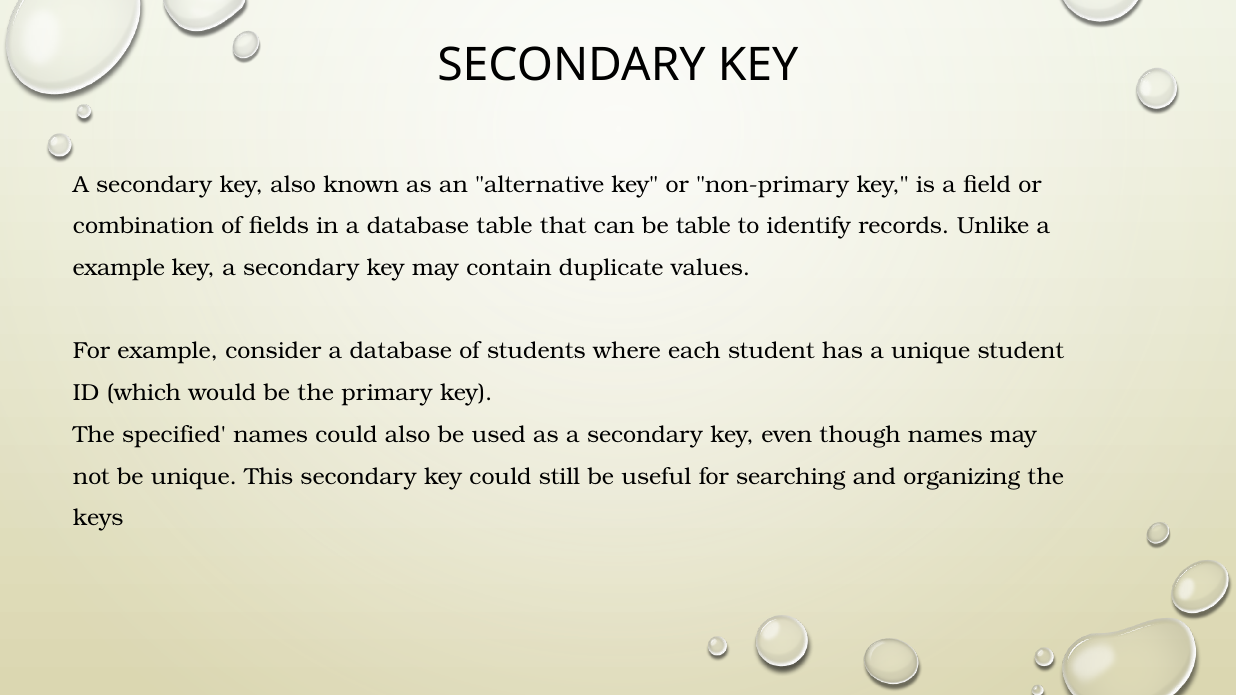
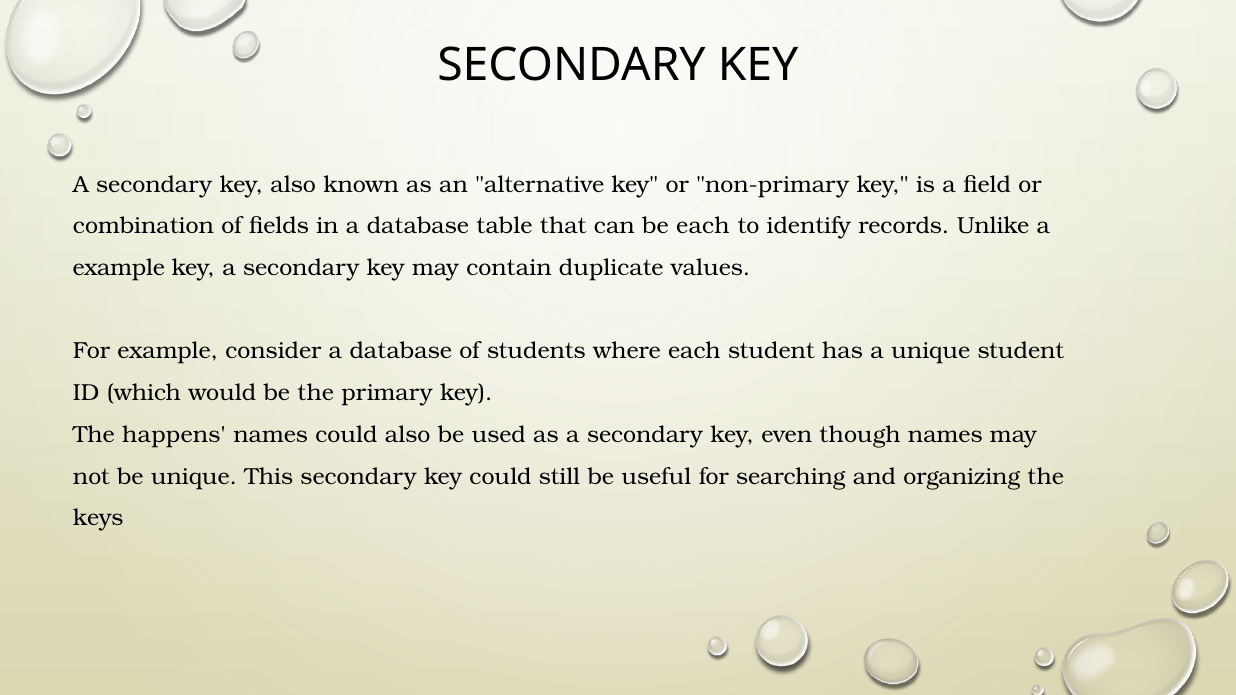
be table: table -> each
specified: specified -> happens
